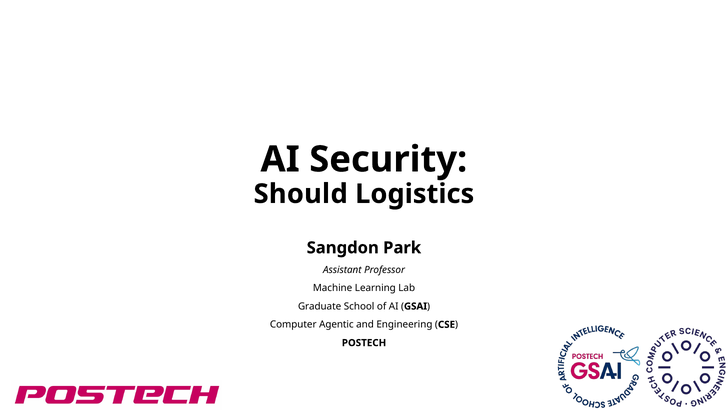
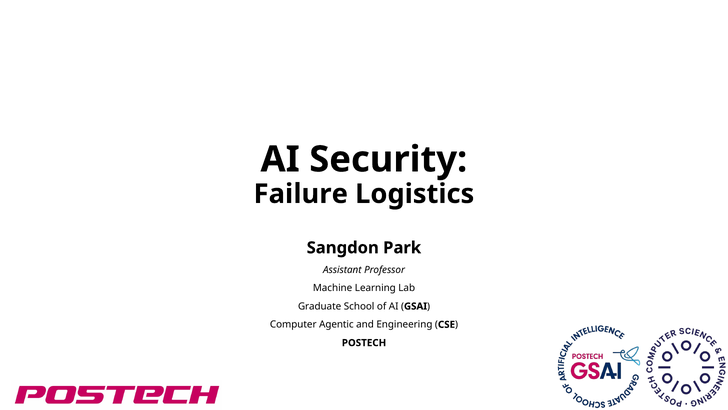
Should: Should -> Failure
